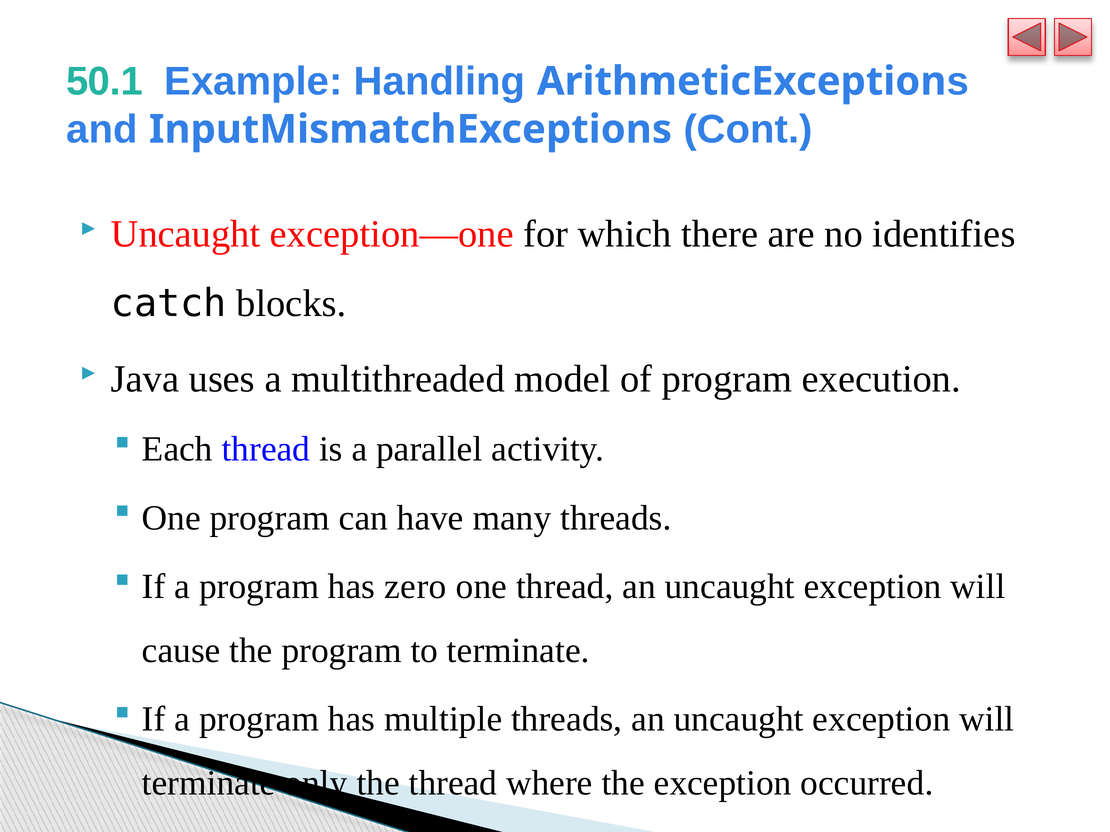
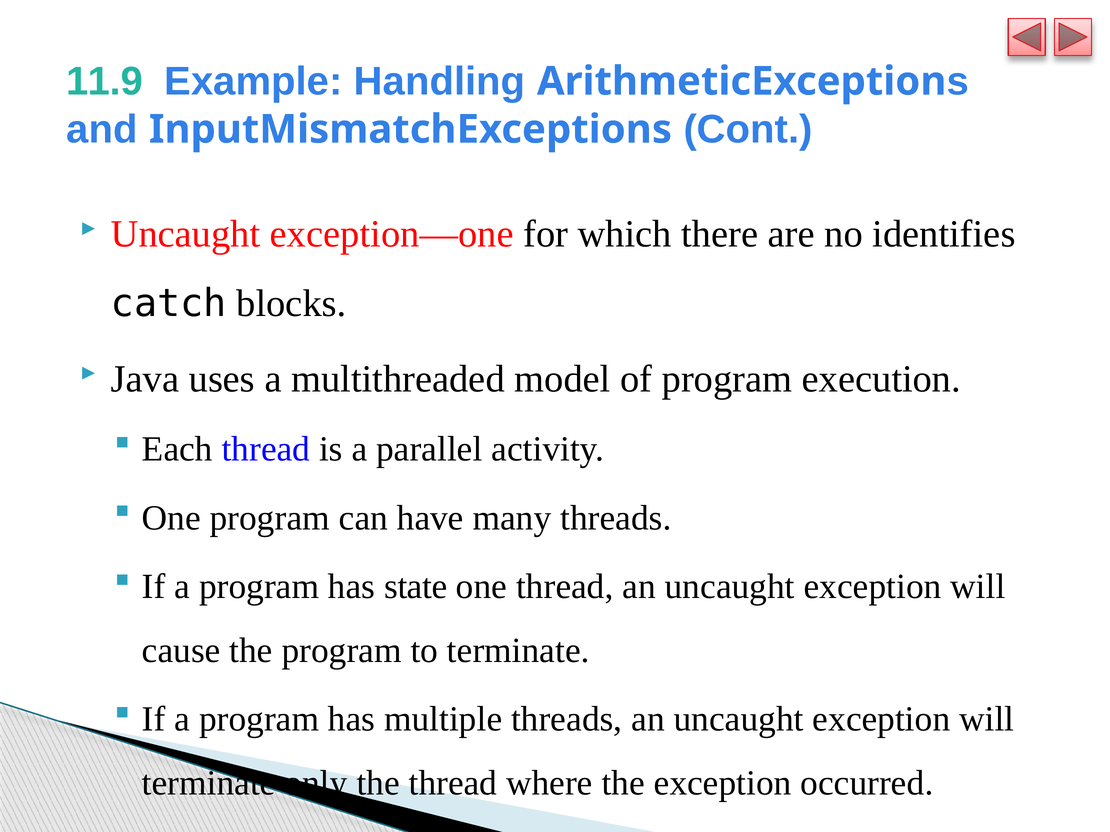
50.1: 50.1 -> 11.9
zero: zero -> state
